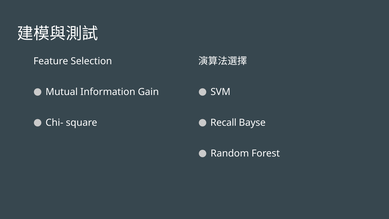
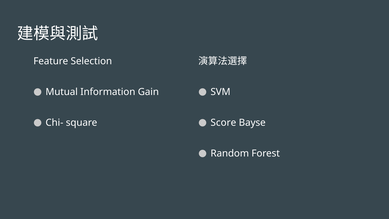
Recall: Recall -> Score
